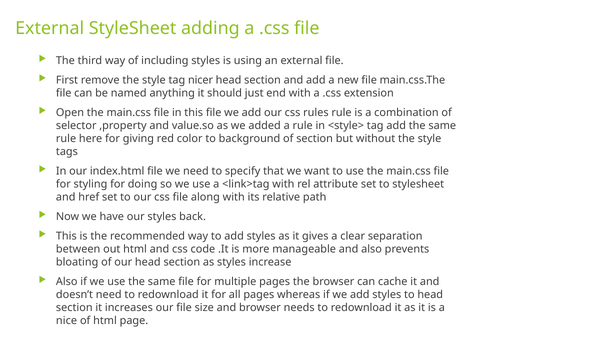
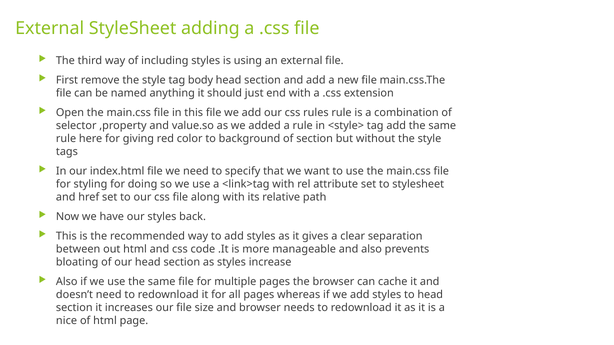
nicer: nicer -> body
